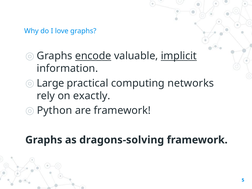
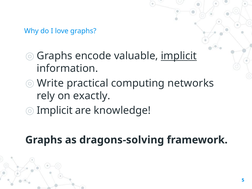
encode underline: present -> none
Large: Large -> Write
Python at (55, 111): Python -> Implicit
are framework: framework -> knowledge
